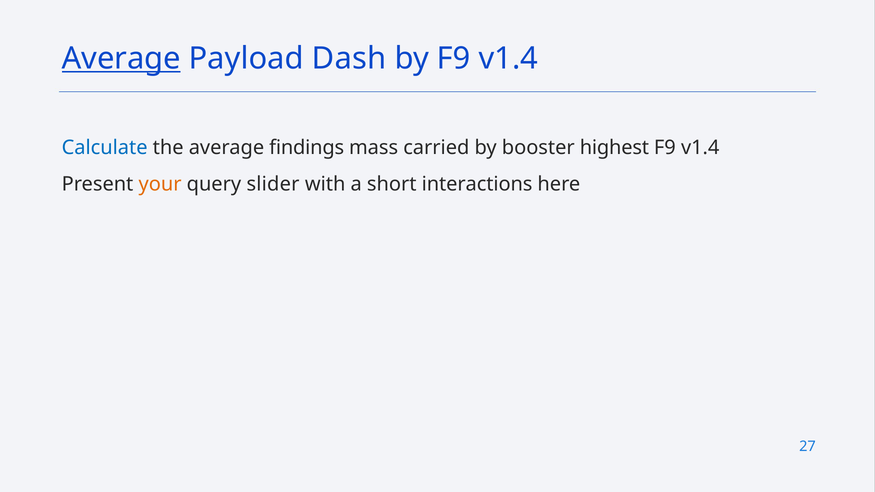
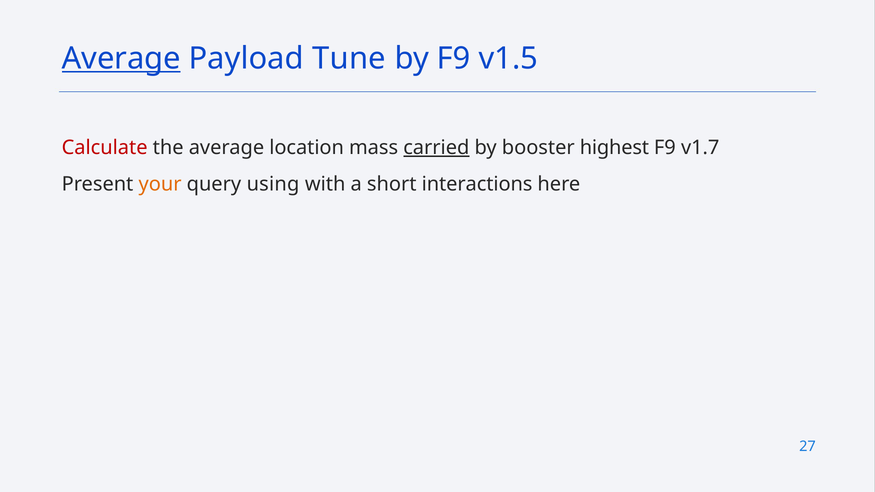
Dash: Dash -> Tune
by F9 v1.4: v1.4 -> v1.5
Calculate colour: blue -> red
findings: findings -> location
carried underline: none -> present
v1.4 at (700, 148): v1.4 -> v1.7
slider: slider -> using
